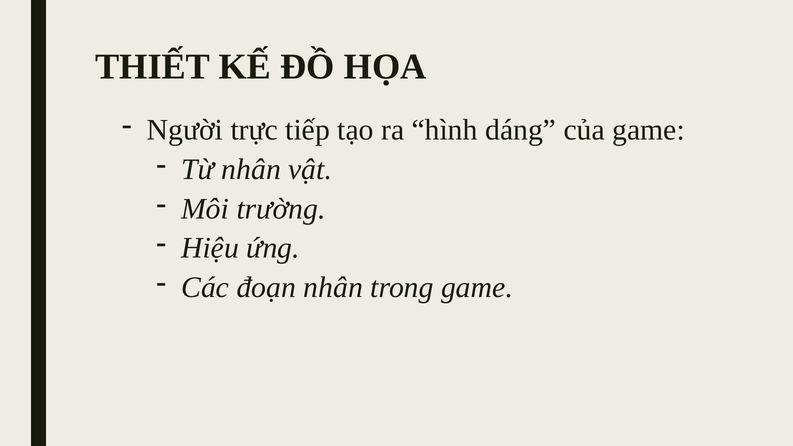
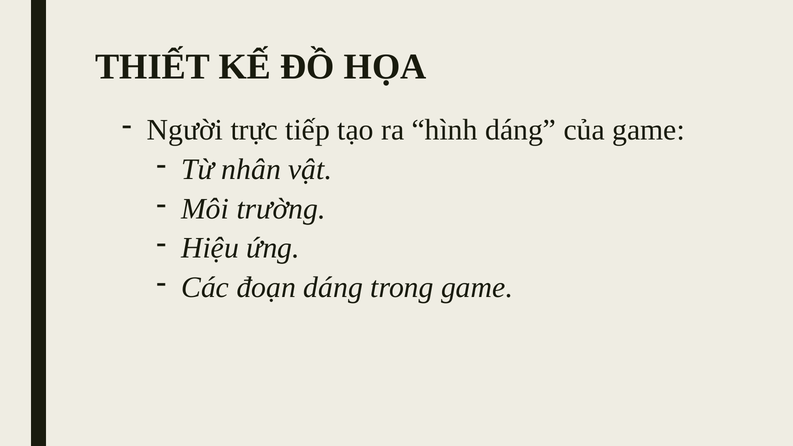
đoạn nhân: nhân -> dáng
